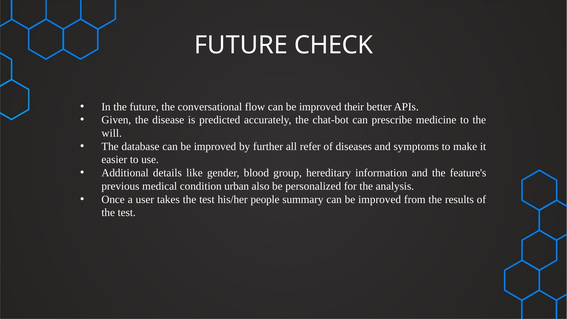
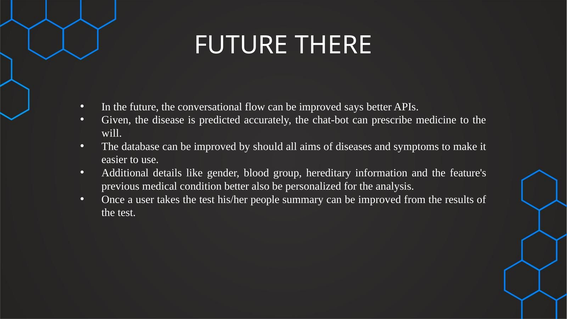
CHECK: CHECK -> THERE
their: their -> says
further: further -> should
refer: refer -> aims
condition urban: urban -> better
